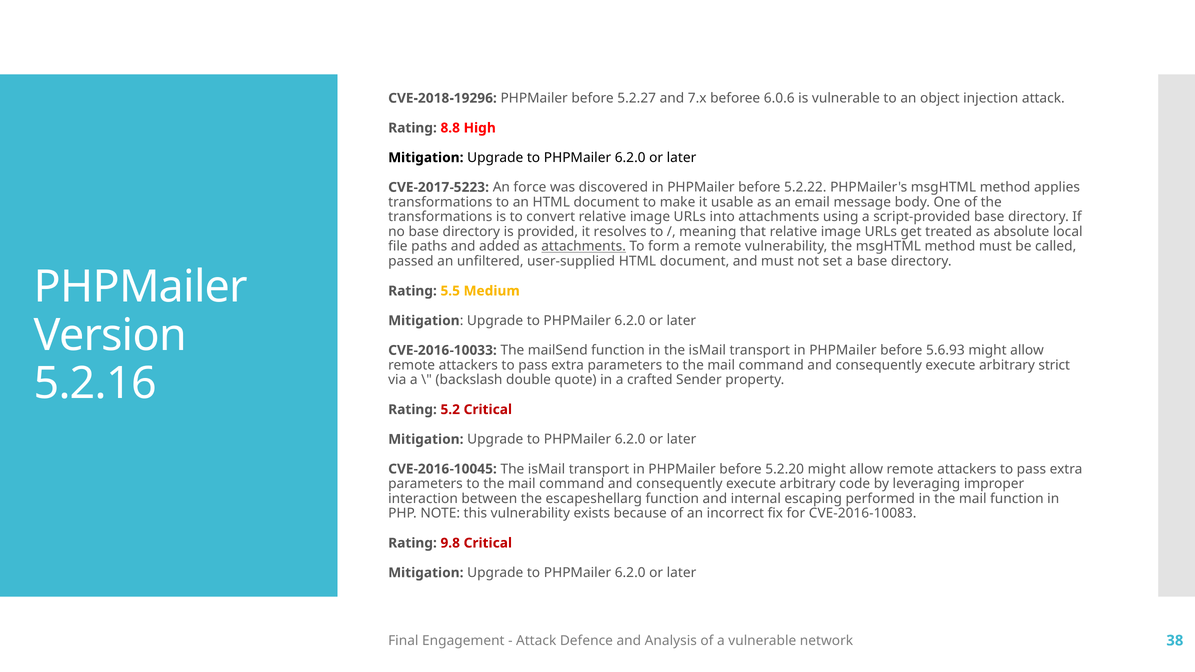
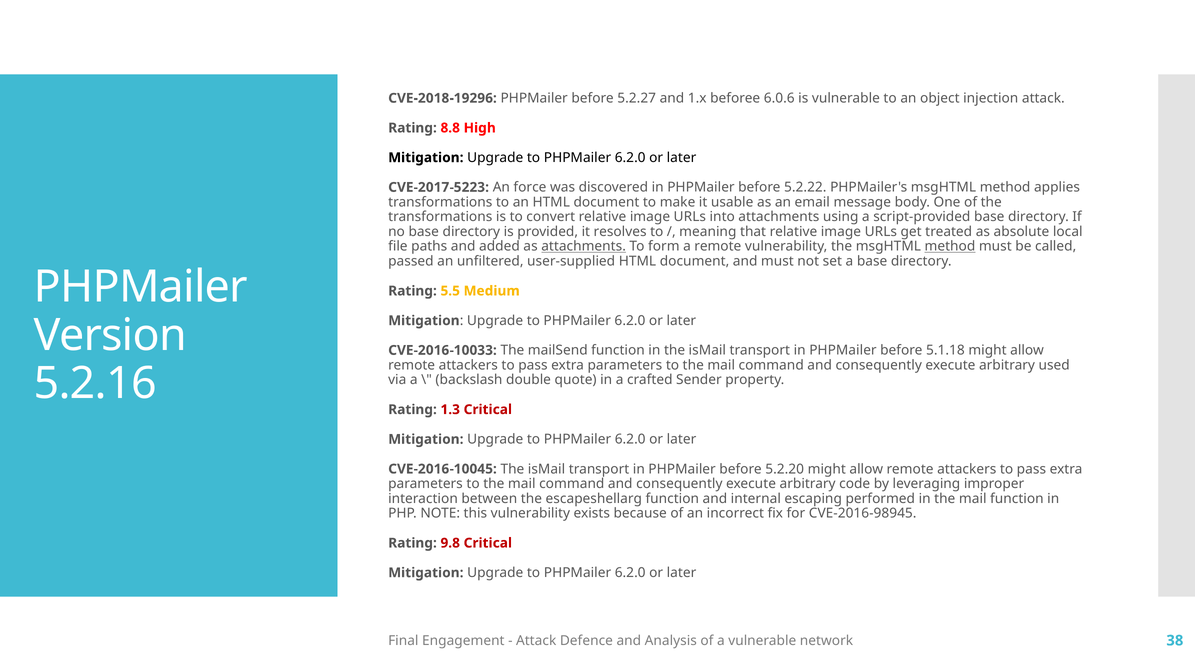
7.x: 7.x -> 1.x
method at (950, 247) underline: none -> present
5.6.93: 5.6.93 -> 5.1.18
strict: strict -> used
5.2: 5.2 -> 1.3
CVE-2016-10083: CVE-2016-10083 -> CVE-2016-98945
